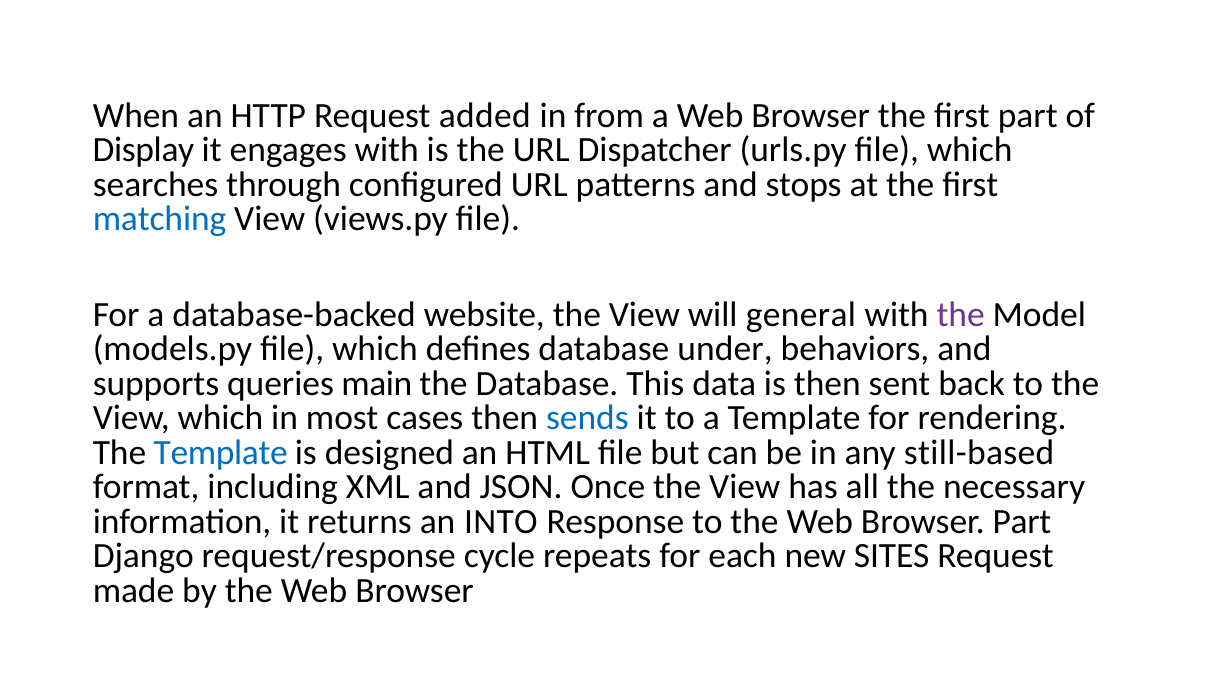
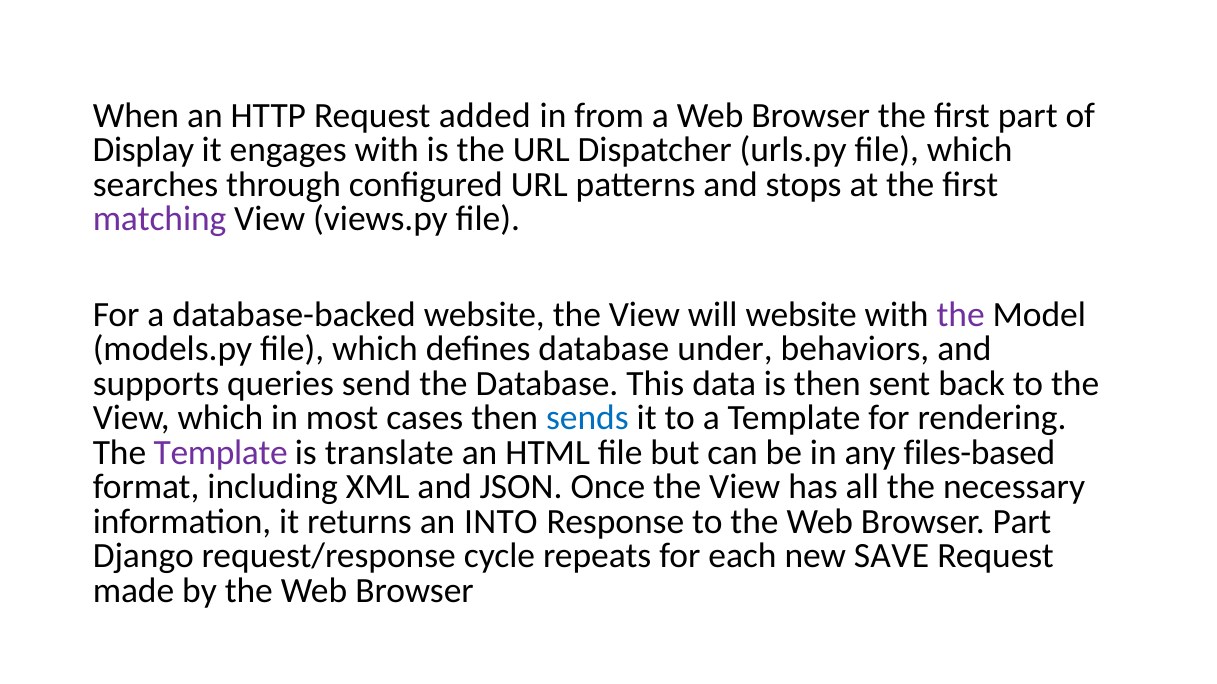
matching colour: blue -> purple
will general: general -> website
main: main -> send
Template at (221, 453) colour: blue -> purple
designed: designed -> translate
still-based: still-based -> files-based
SITES: SITES -> SAVE
